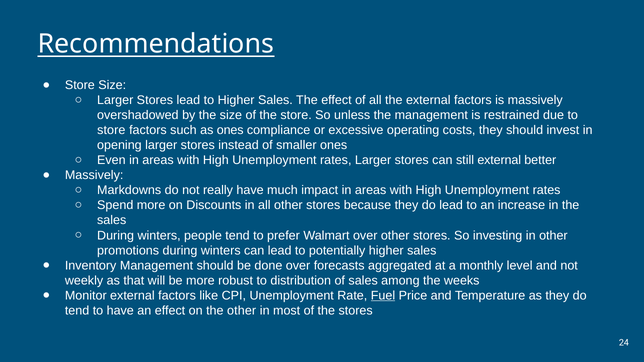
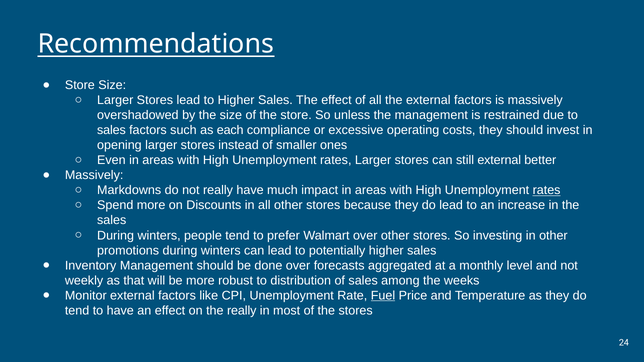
store at (111, 130): store -> sales
as ones: ones -> each
rates at (547, 190) underline: none -> present
the other: other -> really
